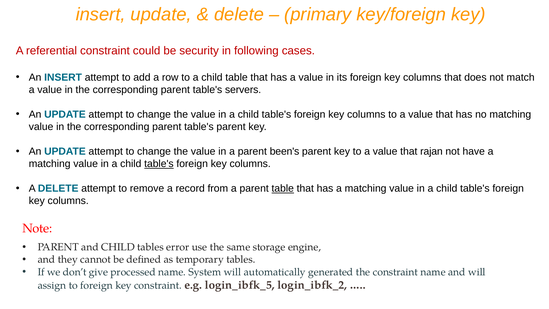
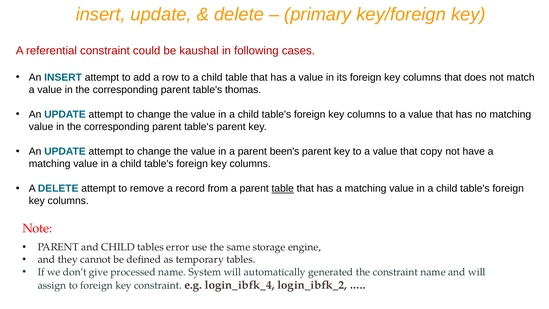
security: security -> kaushal
servers: servers -> thomas
rajan: rajan -> copy
table's at (159, 164) underline: present -> none
login_ibfk_5: login_ibfk_5 -> login_ibfk_4
